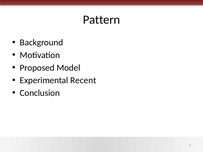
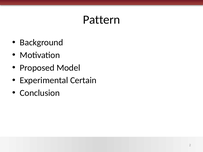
Recent: Recent -> Certain
